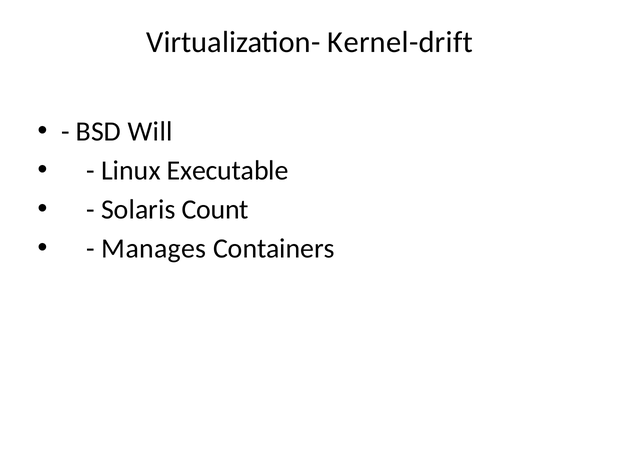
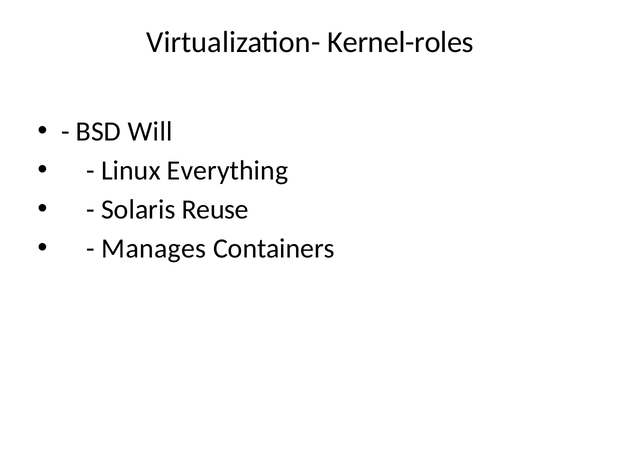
Kernel-drift: Kernel-drift -> Kernel-roles
Executable: Executable -> Everything
Count: Count -> Reuse
